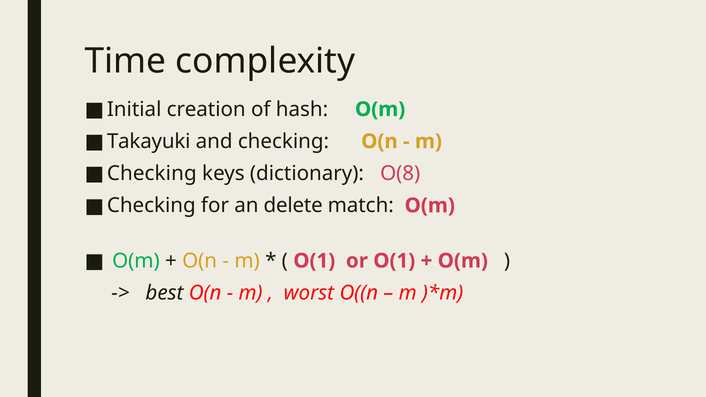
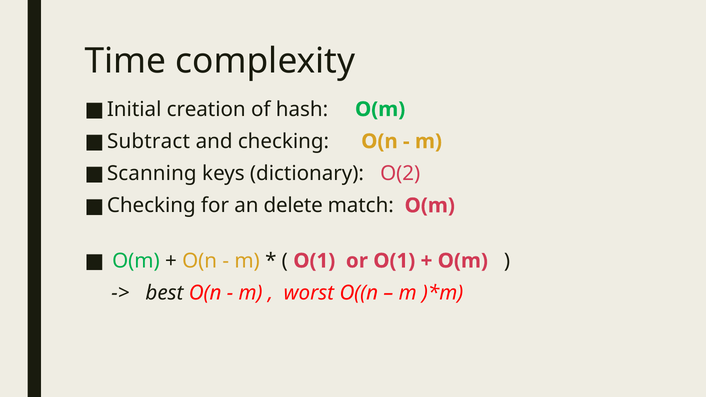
Takayuki: Takayuki -> Subtract
Checking at (152, 173): Checking -> Scanning
O(8: O(8 -> O(2
